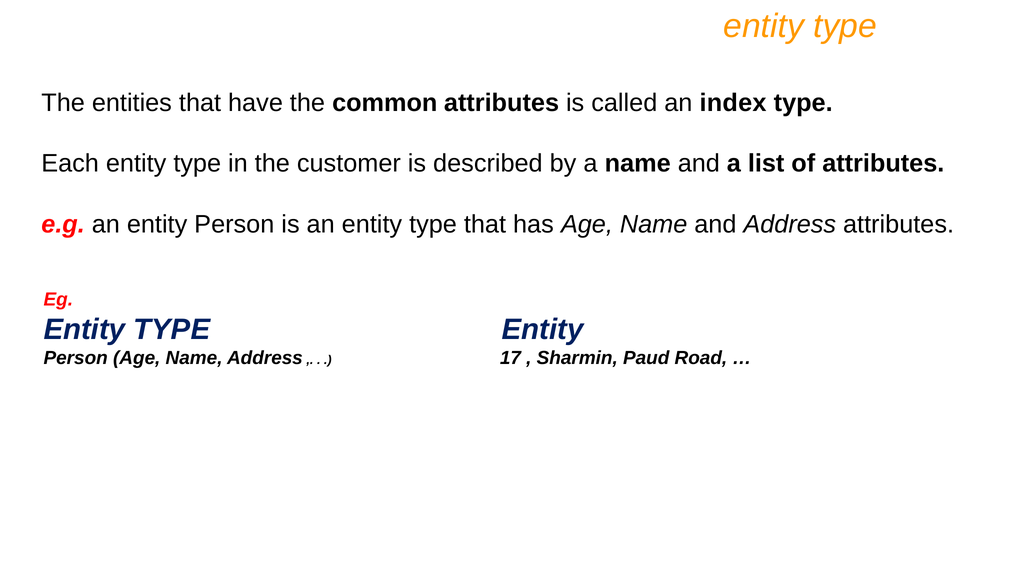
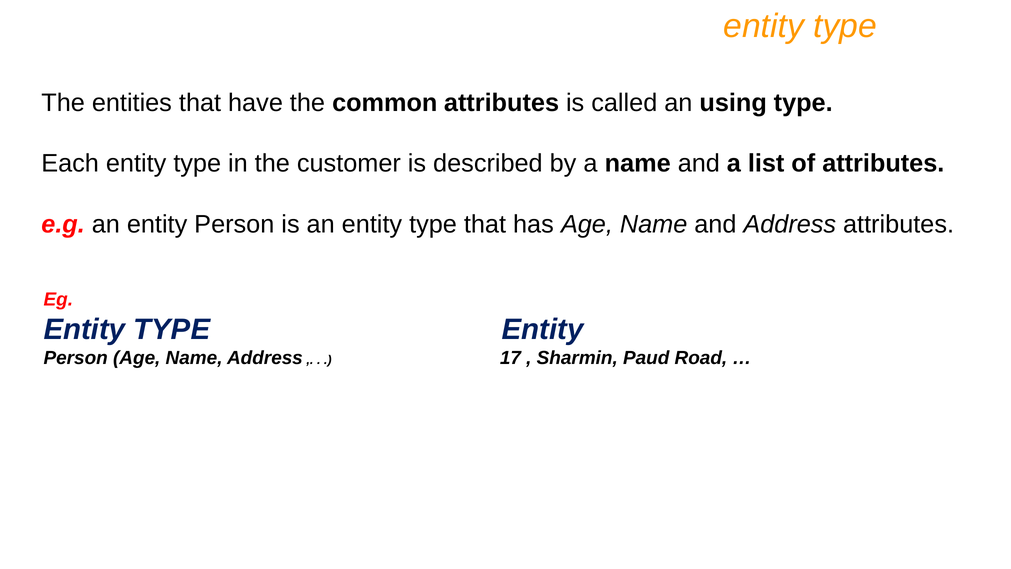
index: index -> using
